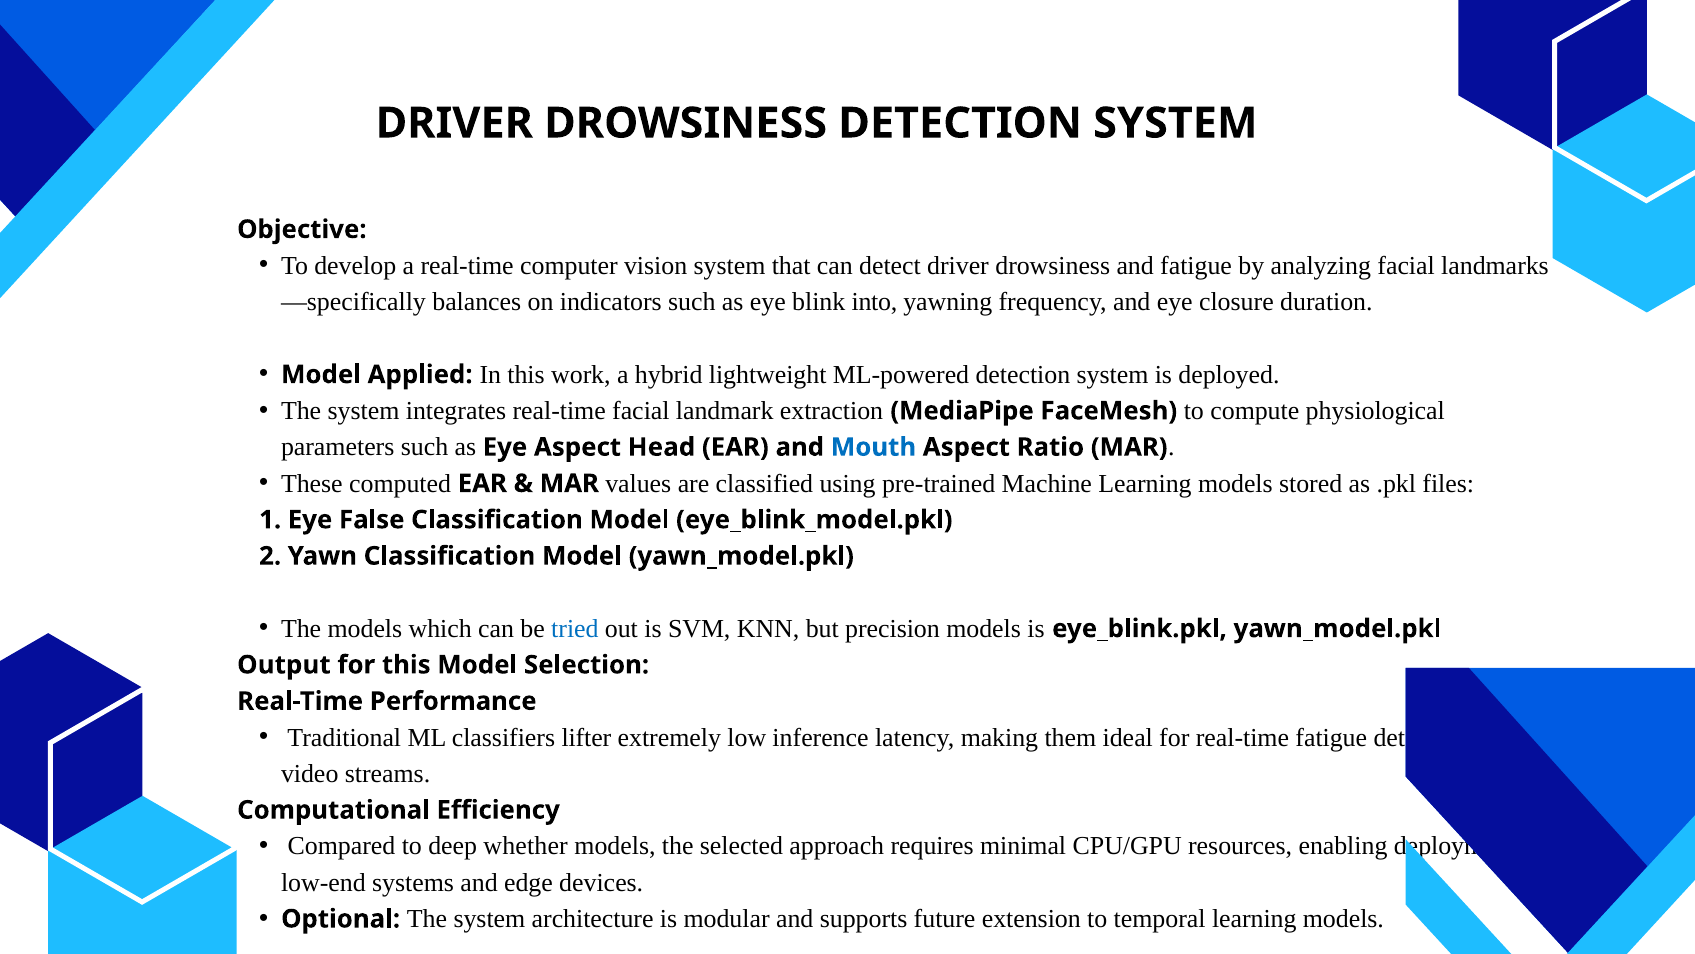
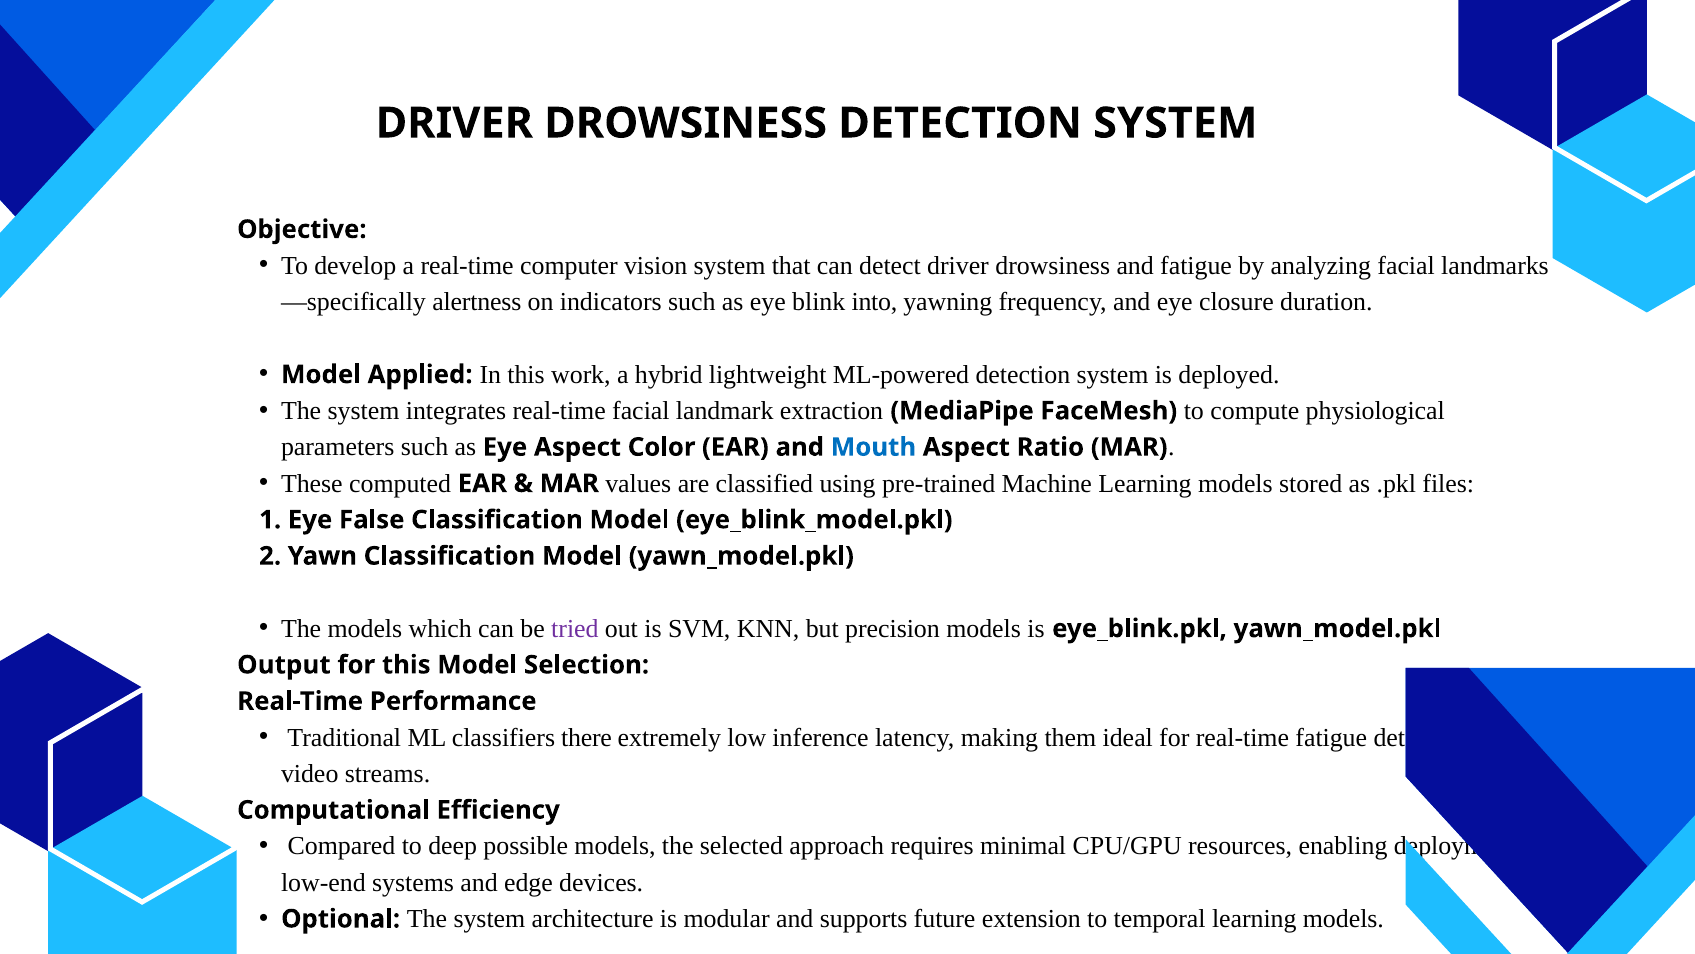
balances: balances -> alertness
Head: Head -> Color
tried colour: blue -> purple
lifter: lifter -> there
whether: whether -> possible
